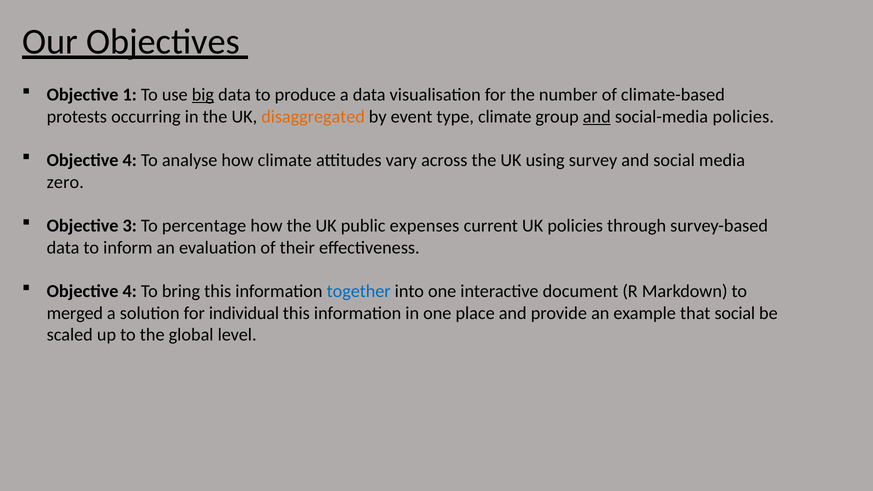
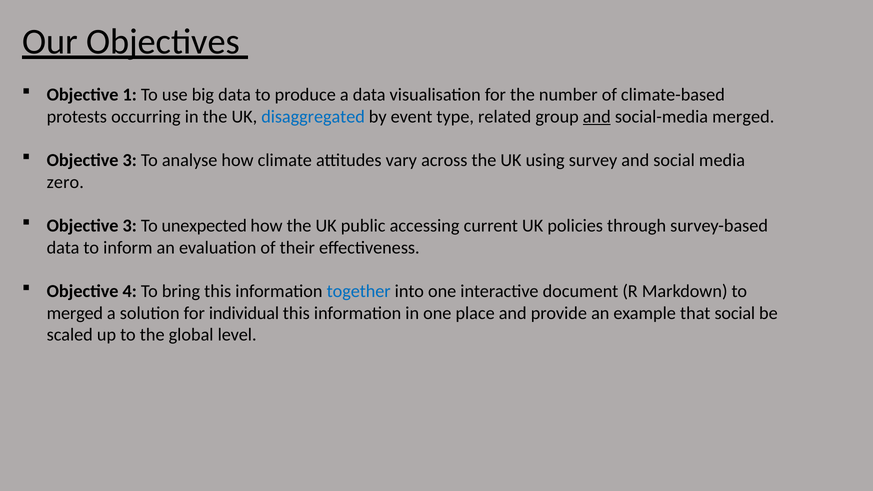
big underline: present -> none
disaggregated colour: orange -> blue
type climate: climate -> related
social-media policies: policies -> merged
4 at (130, 160): 4 -> 3
percentage: percentage -> unexpected
expenses: expenses -> accessing
